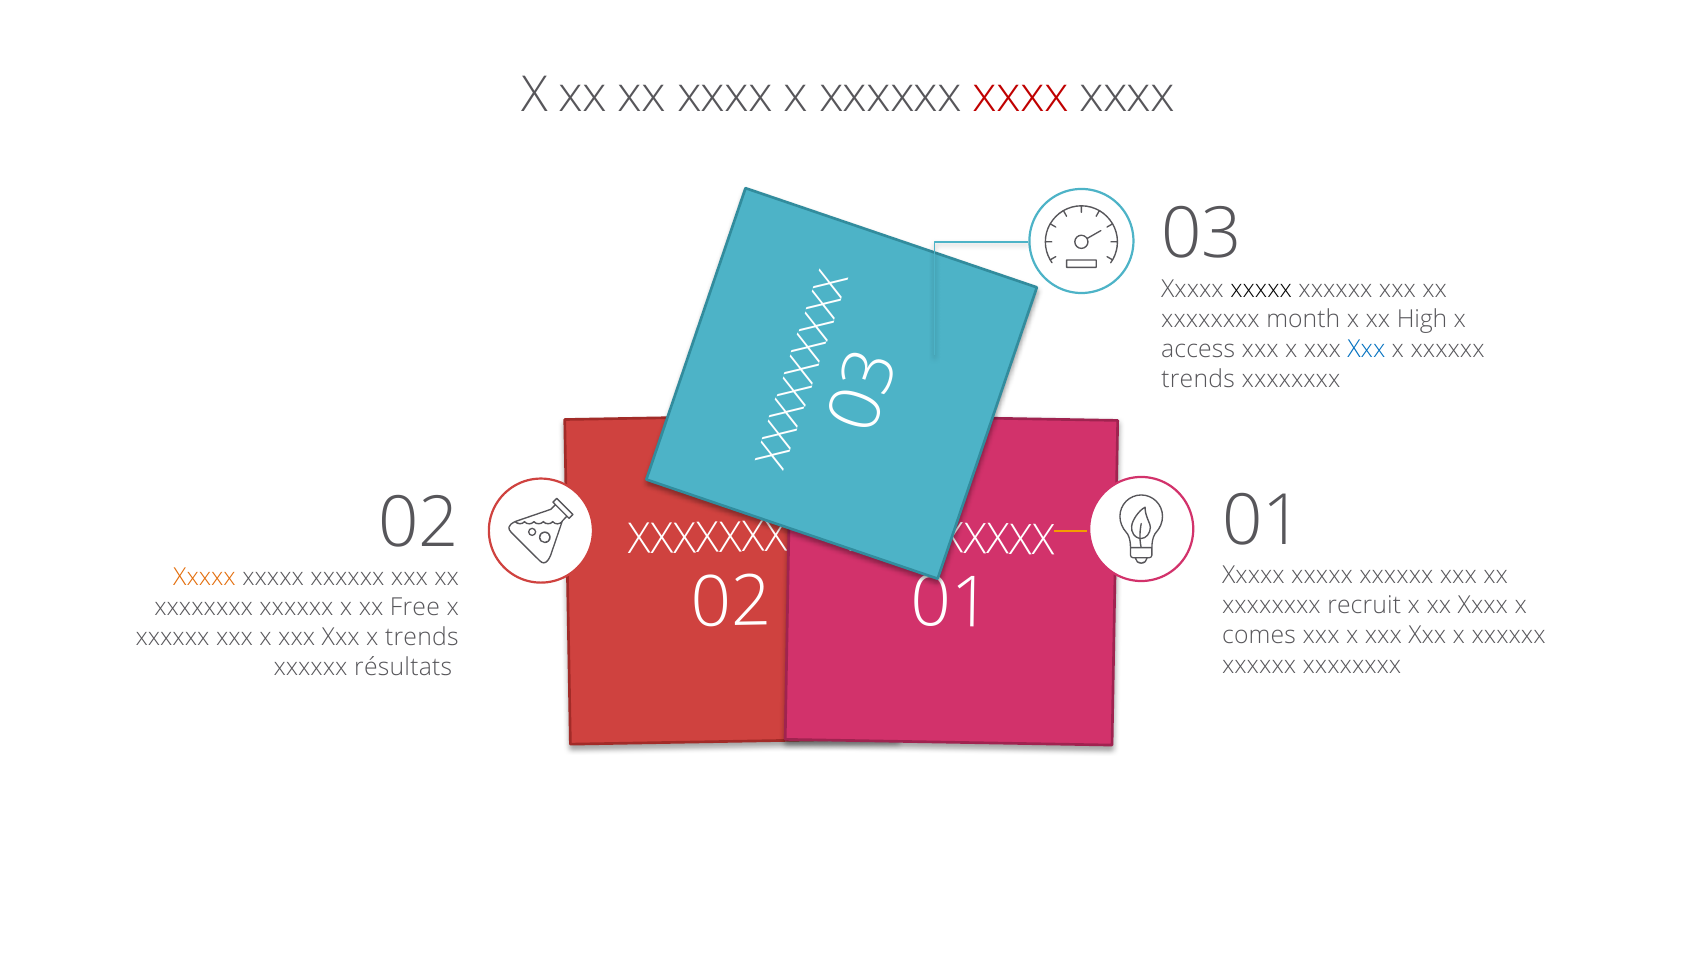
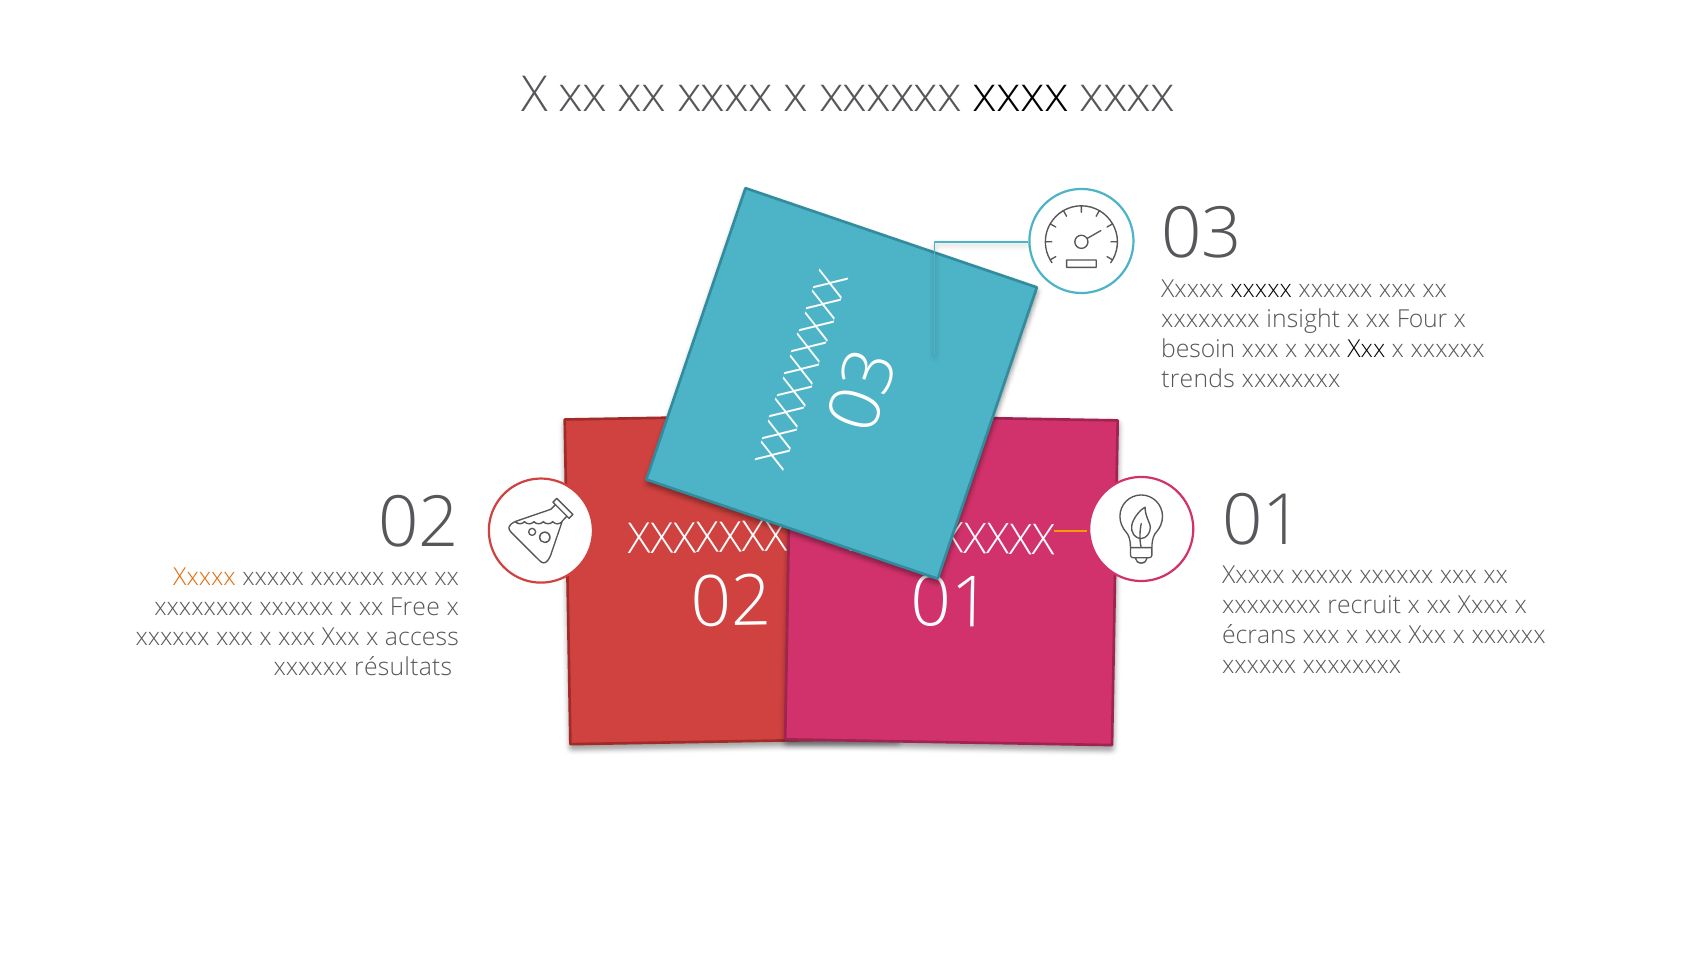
xxxx at (1021, 95) colour: red -> black
month: month -> insight
High: High -> Four
access: access -> besoin
Xxx at (1366, 349) colour: blue -> black
comes: comes -> écrans
x trends: trends -> access
